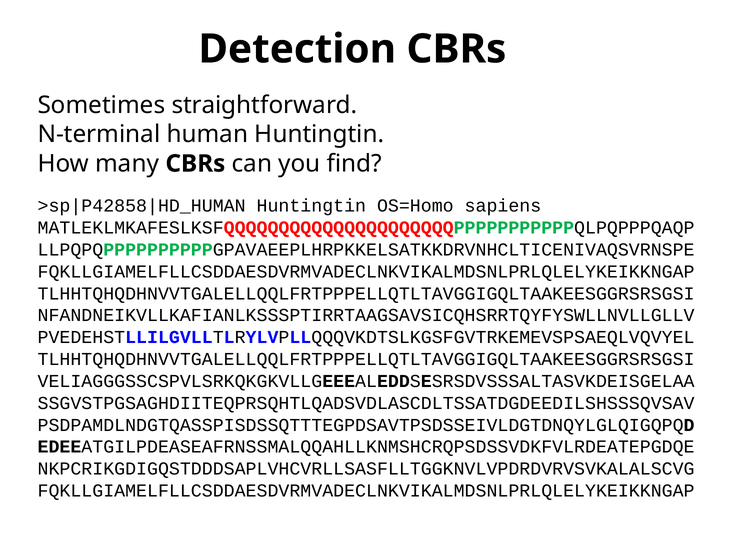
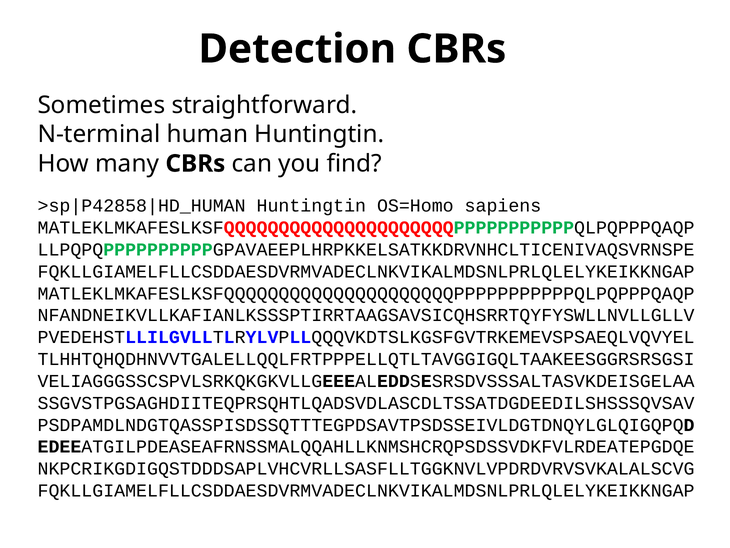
TLHHTQHQDHNVVTGALELLQQLFRTPPPELLQTLTAVGGIGQLTAAKEESGGRSRSGSI at (366, 293): TLHHTQHQDHNVVTGALELLQQLFRTPPPELLQTLTAVGGIGQLTAAKEESGGRSRSGSI -> MATLEKLMKAFESLKSFQQQQQQQQQQQQQQQQQQQQQPPPPPPPPPPPQLPQPPPQAQP
